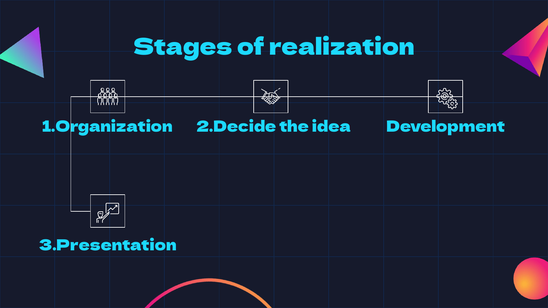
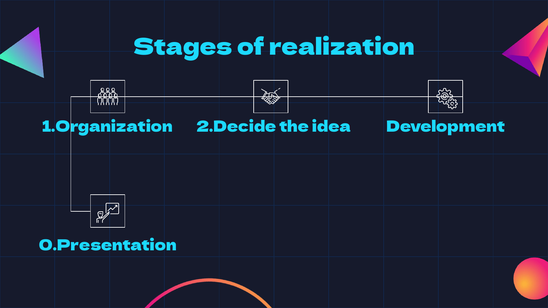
3.Presentation: 3.Presentation -> 0.Presentation
